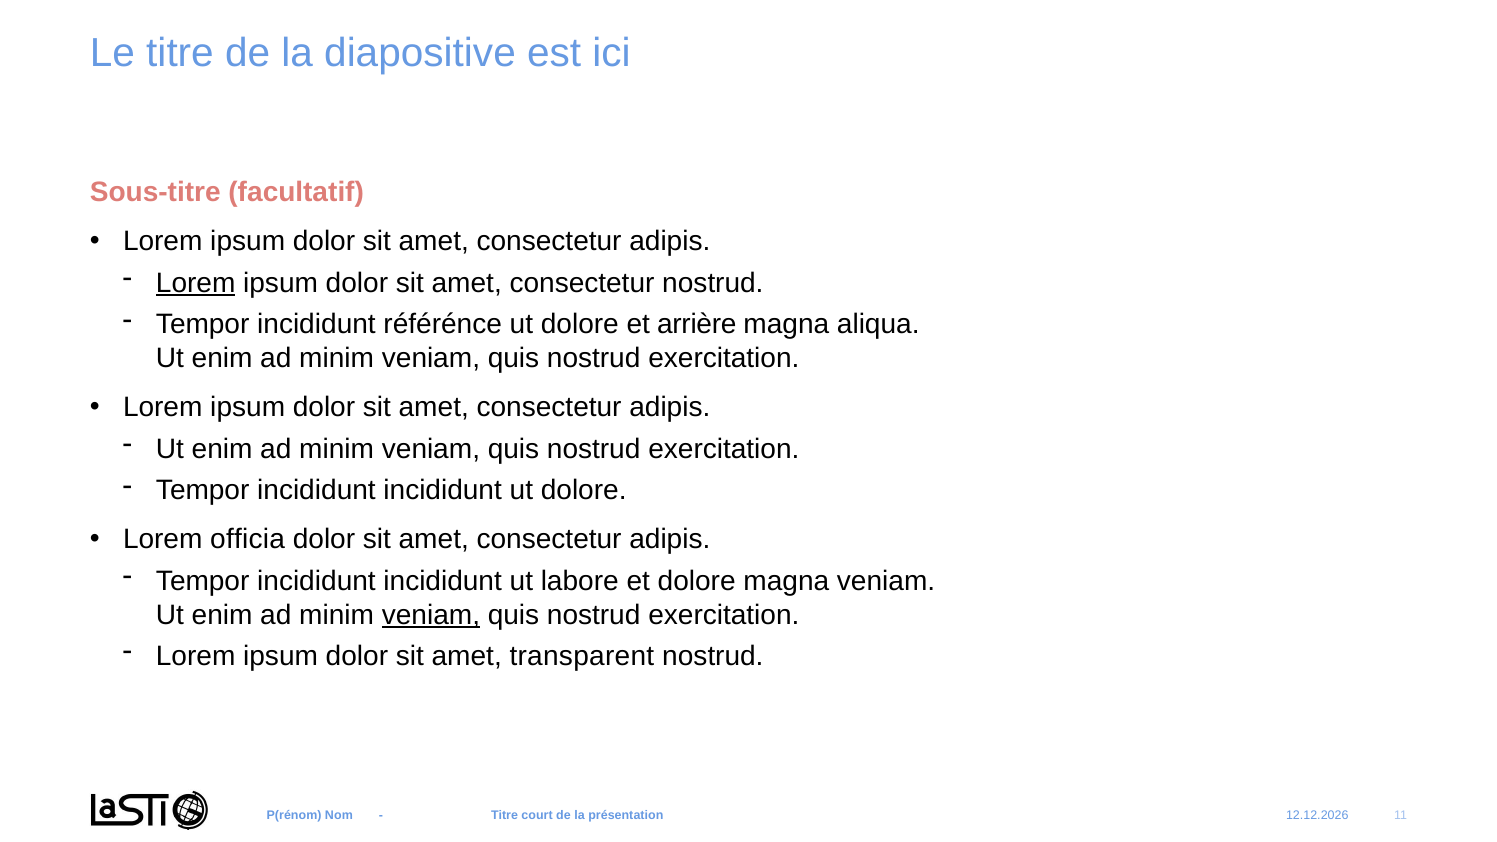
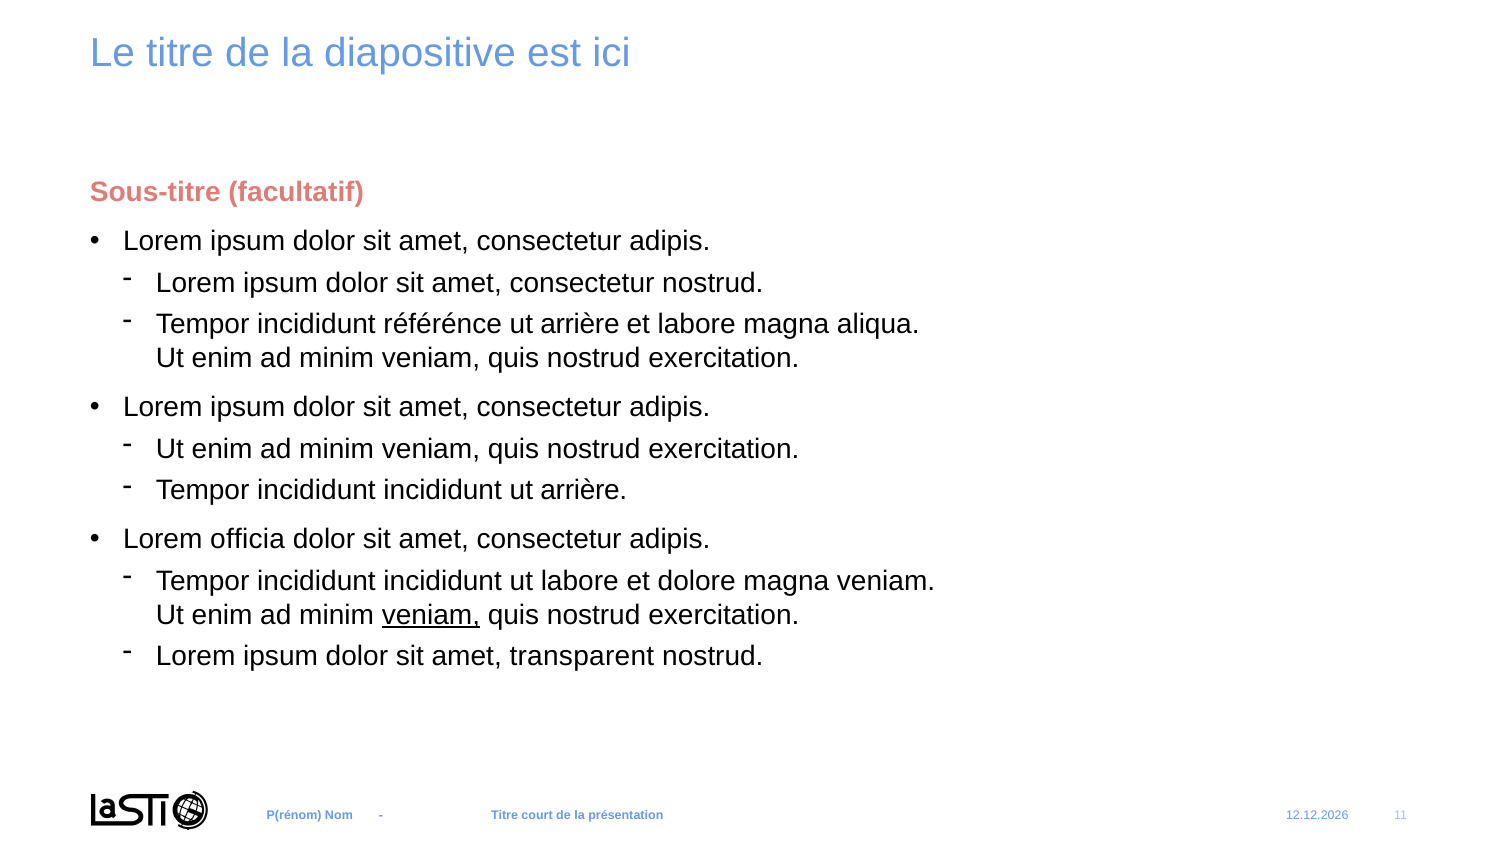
Lorem at (196, 283) underline: present -> none
dolore at (580, 325): dolore -> arrière
et arrière: arrière -> labore
incididunt ut dolore: dolore -> arrière
